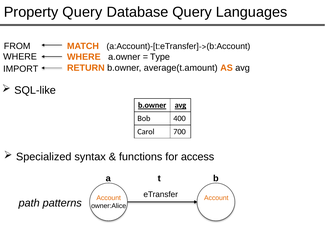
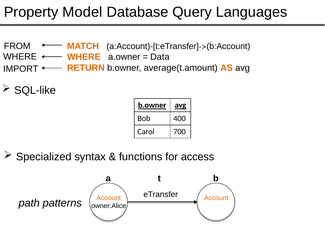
Property Query: Query -> Model
Type: Type -> Data
